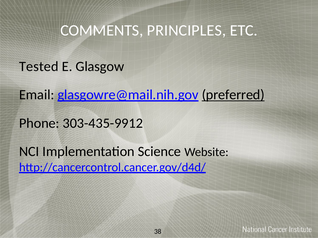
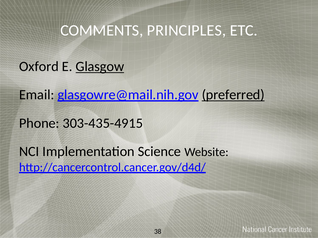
Tested: Tested -> Oxford
Glasgow underline: none -> present
303-435-9912: 303-435-9912 -> 303-435-4915
